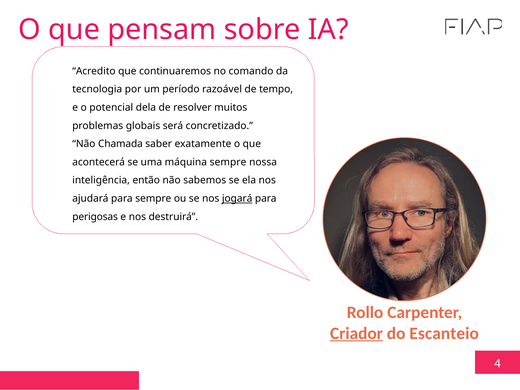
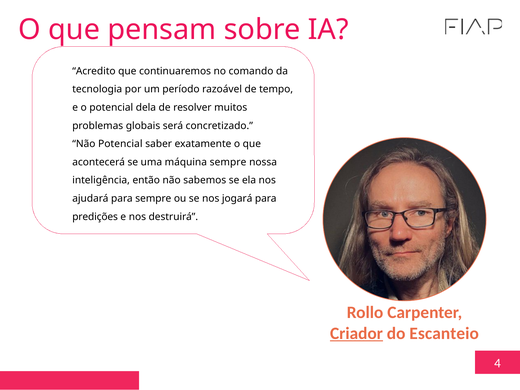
Não Chamada: Chamada -> Potencial
jogará underline: present -> none
perigosas: perigosas -> predições
